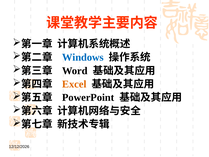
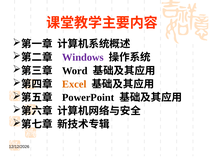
Windows colour: blue -> purple
